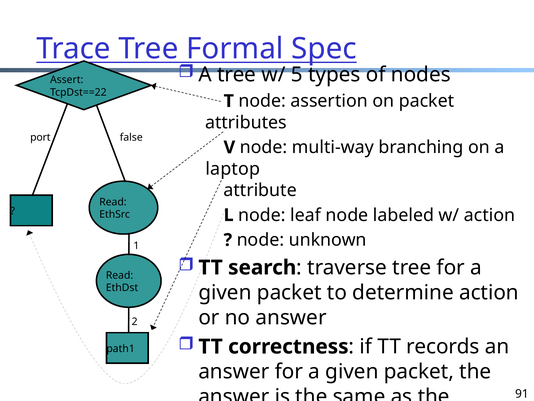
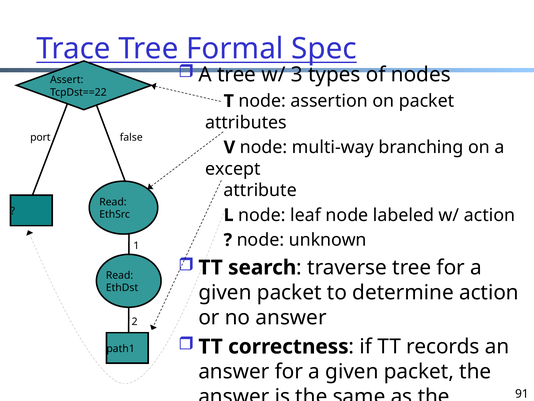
5: 5 -> 3
laptop: laptop -> except
